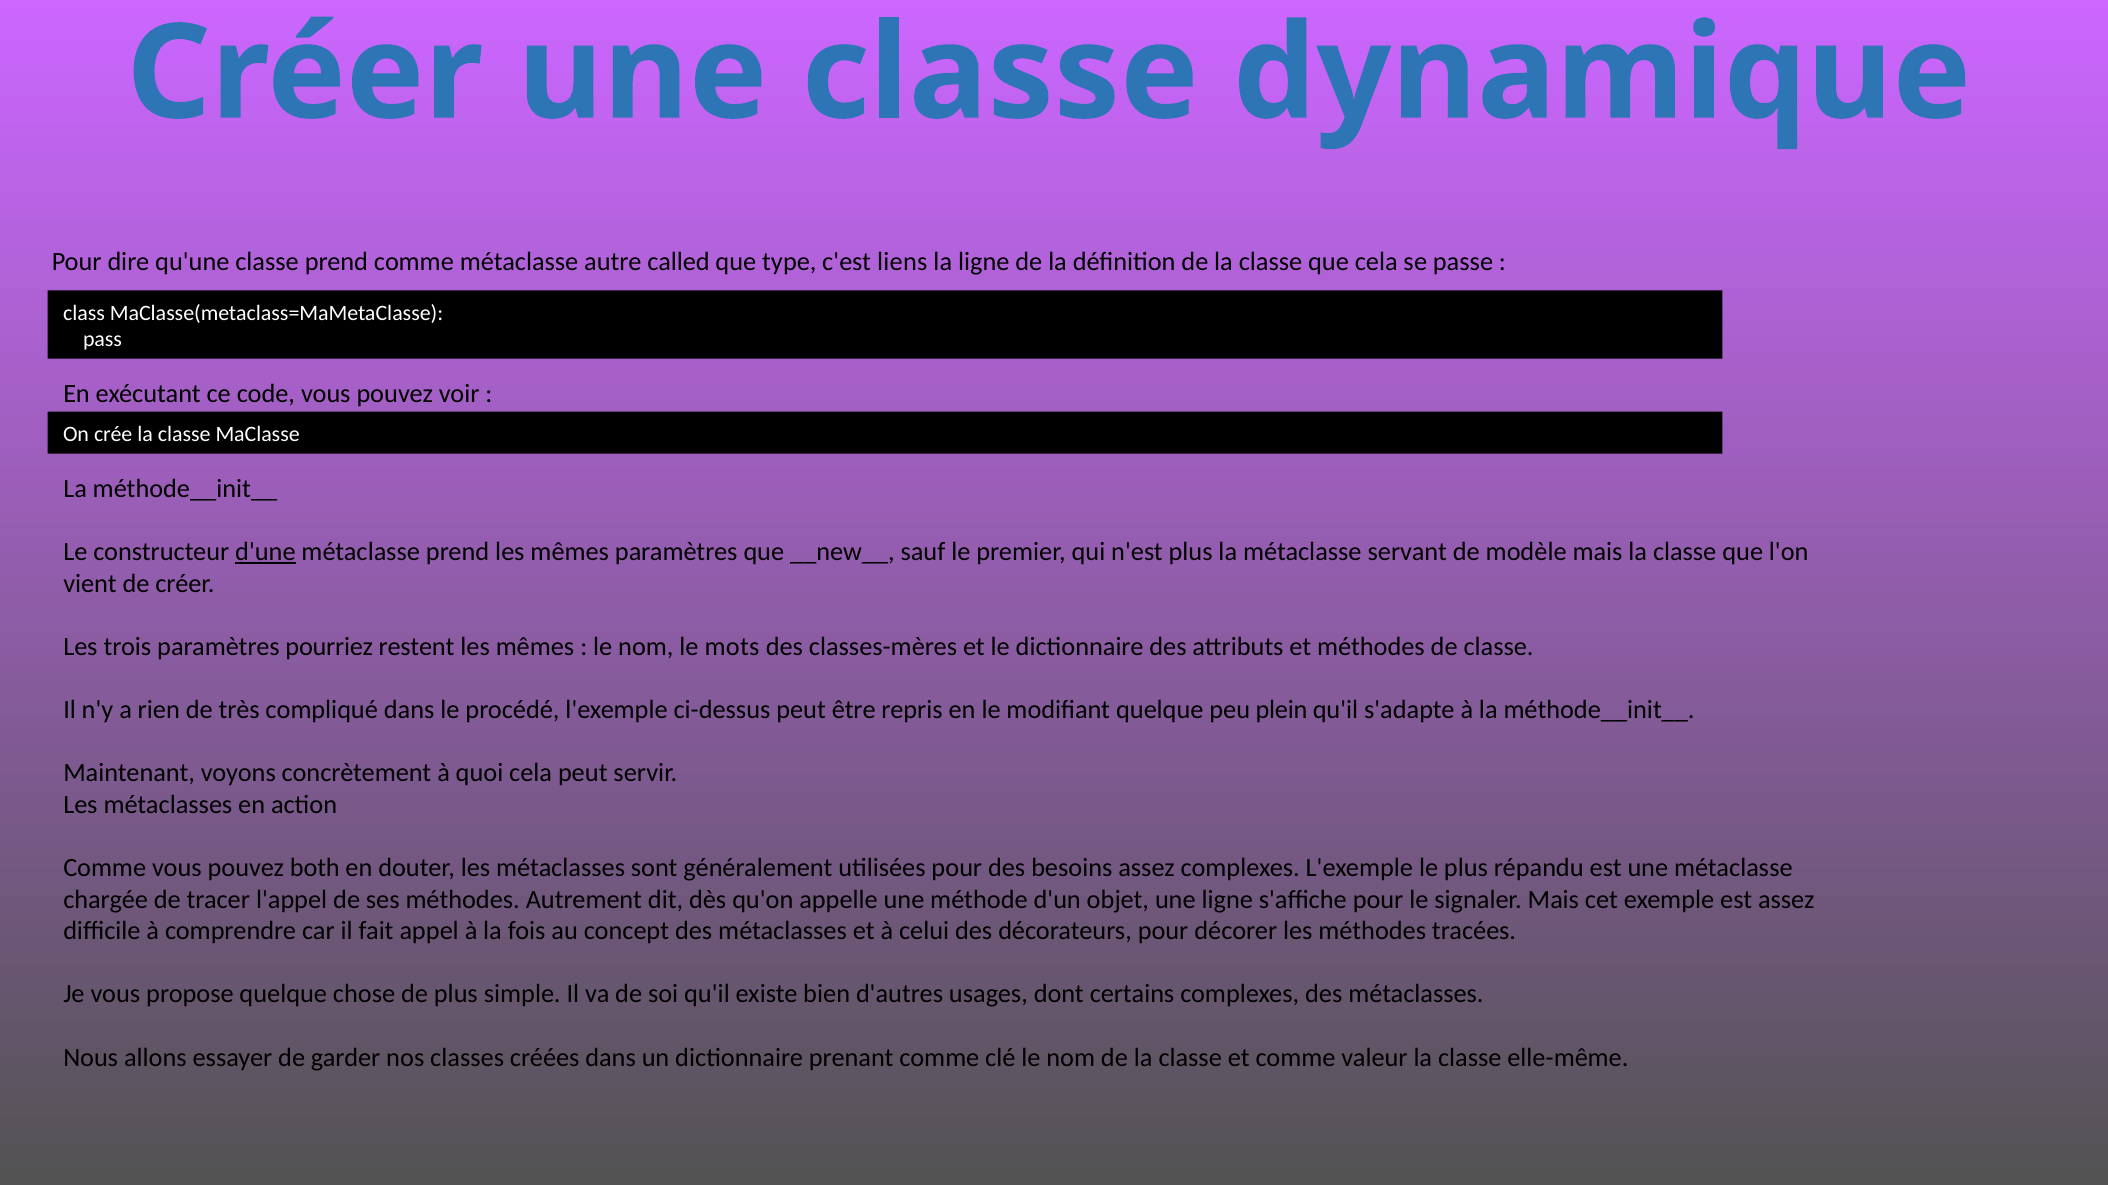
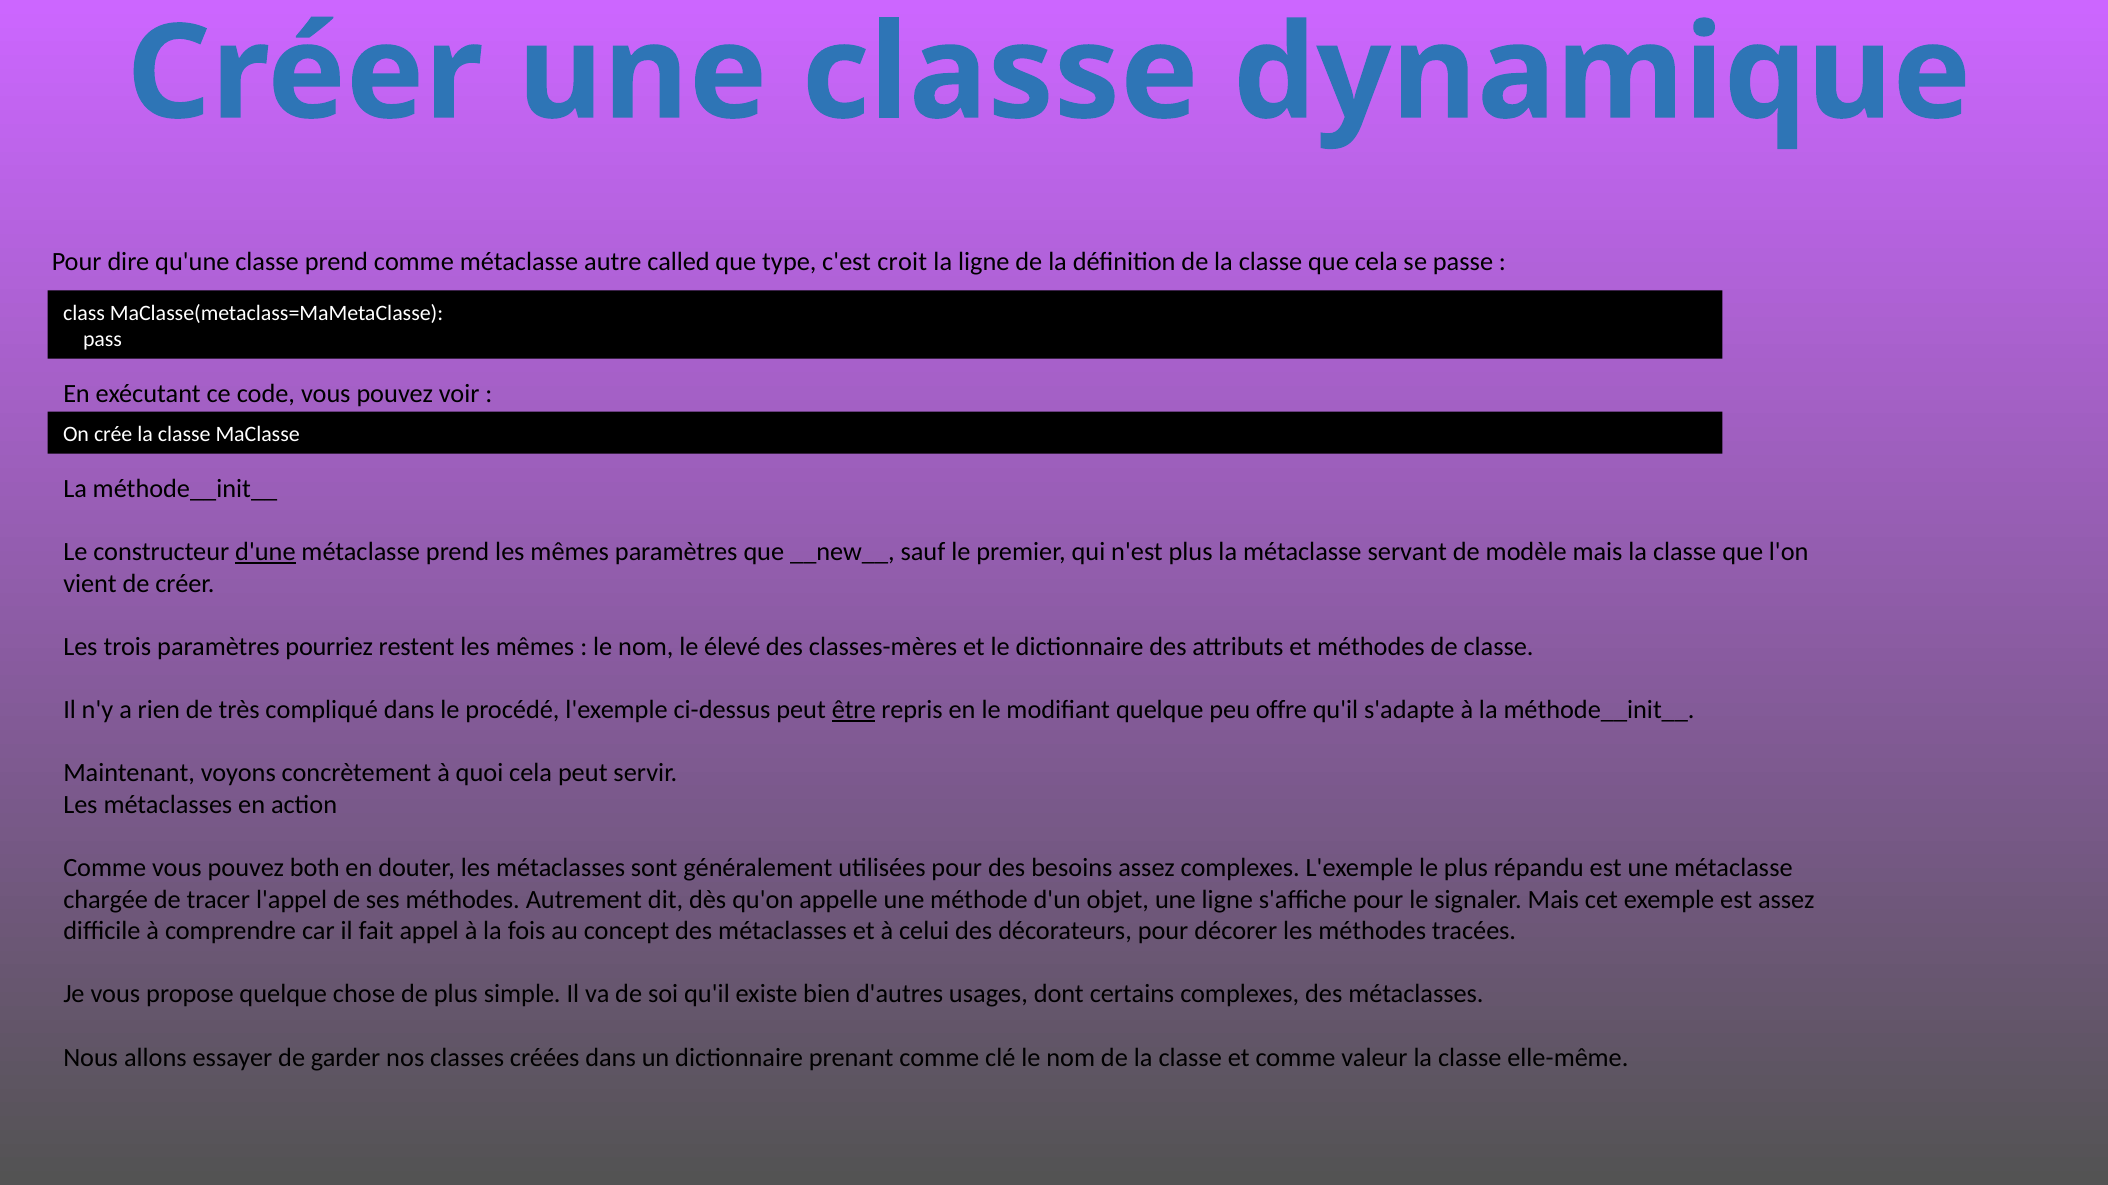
liens: liens -> croit
mots: mots -> élevé
être underline: none -> present
plein: plein -> offre
